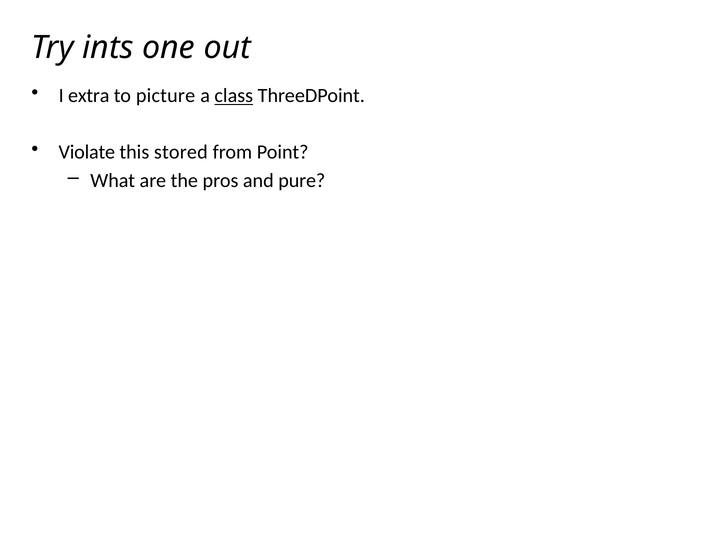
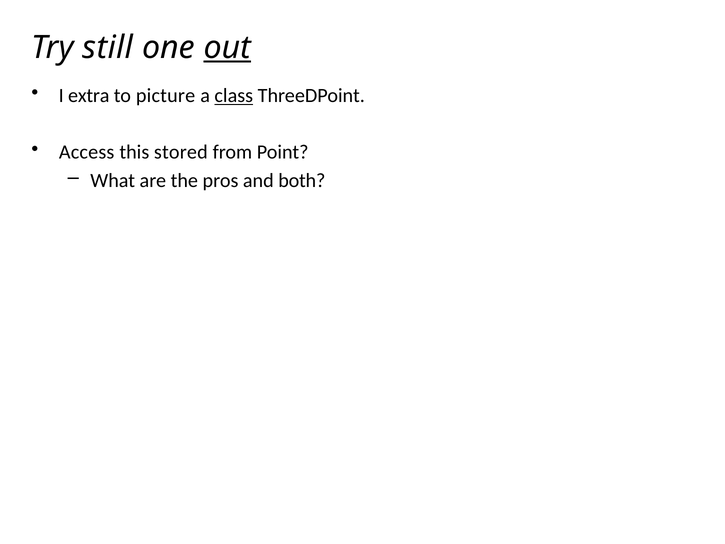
ints: ints -> still
out underline: none -> present
Violate: Violate -> Access
pure: pure -> both
